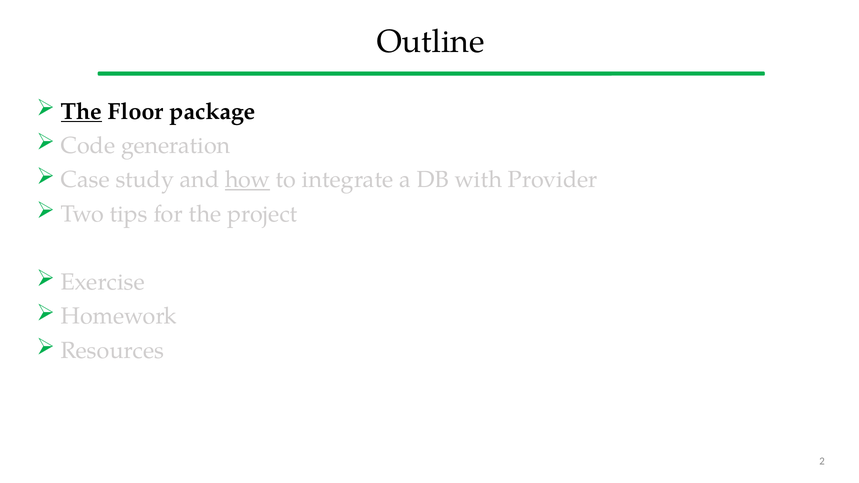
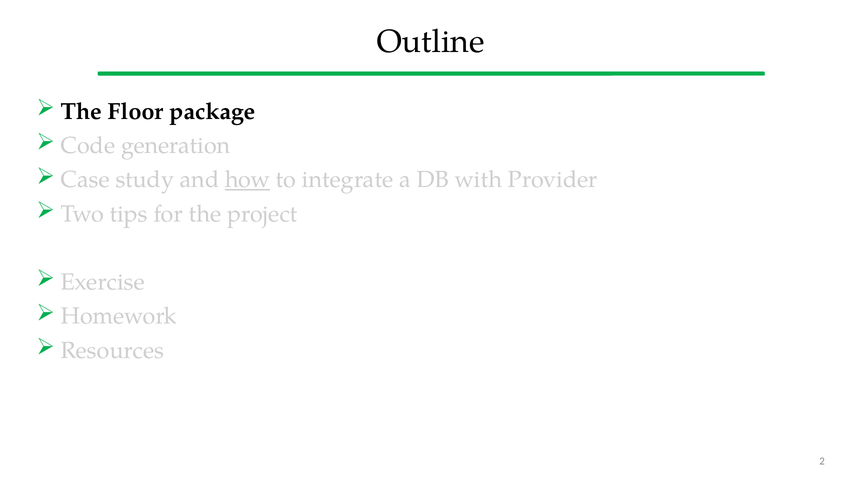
The at (81, 112) underline: present -> none
